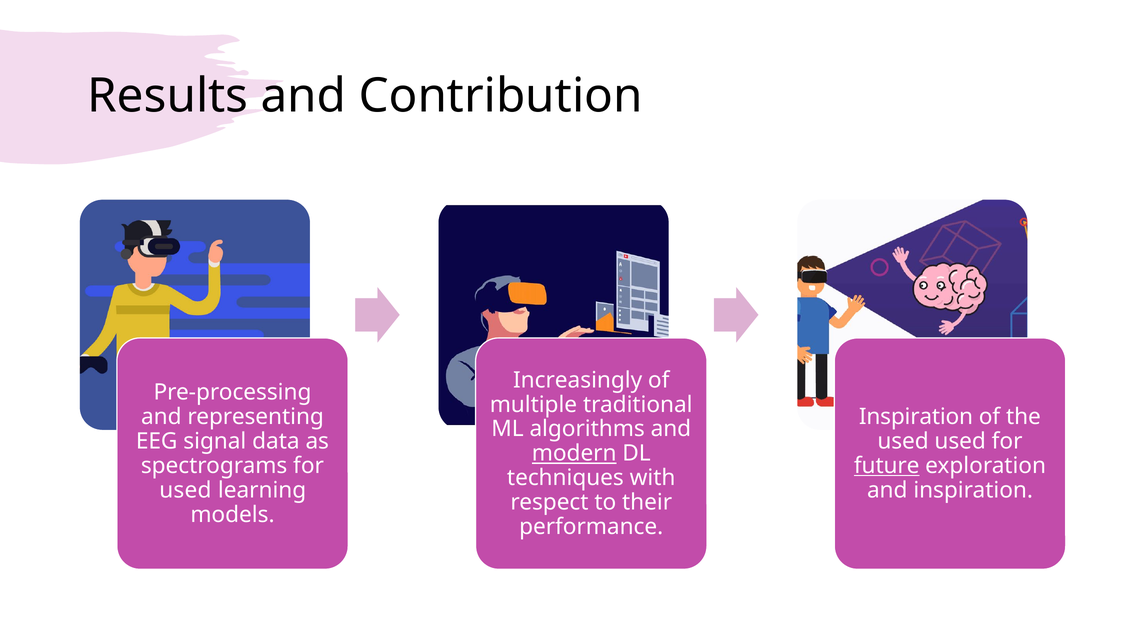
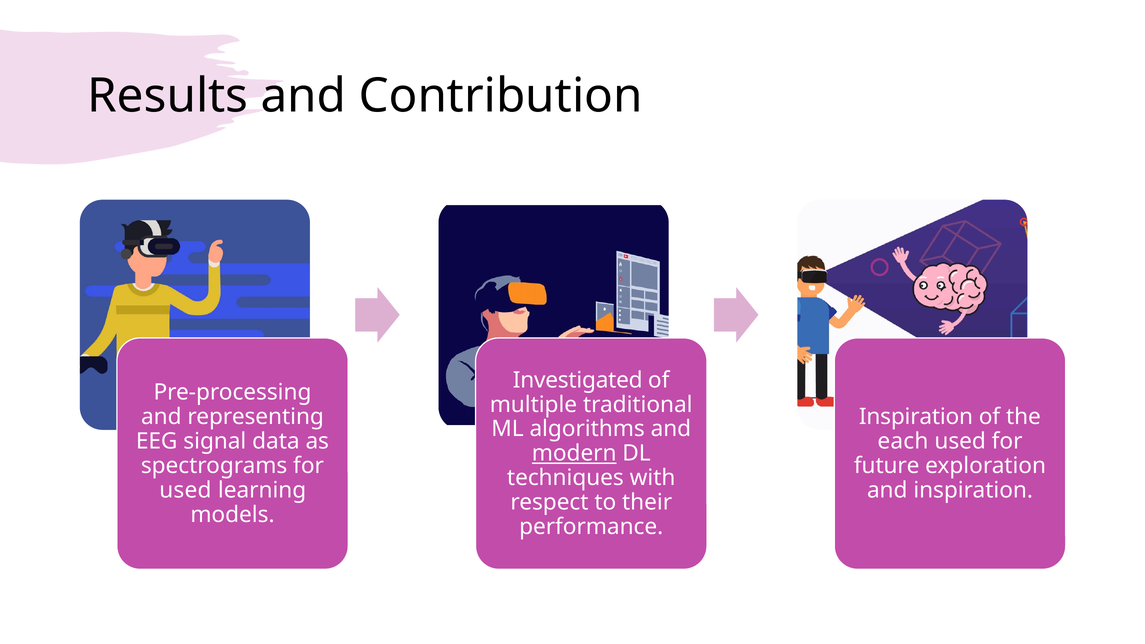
Increasingly: Increasingly -> Investigated
used at (903, 441): used -> each
future underline: present -> none
